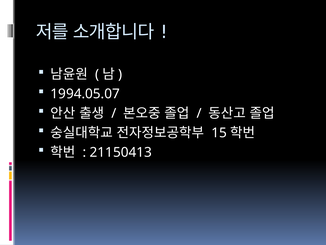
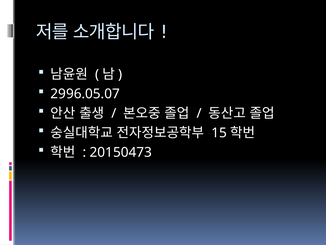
1994.05.07: 1994.05.07 -> 2996.05.07
21150413: 21150413 -> 20150473
